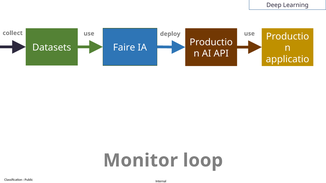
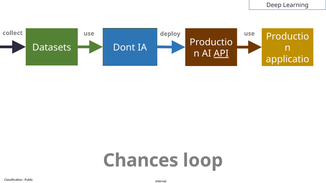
Faire: Faire -> Dont
API underline: none -> present
Monitor: Monitor -> Chances
